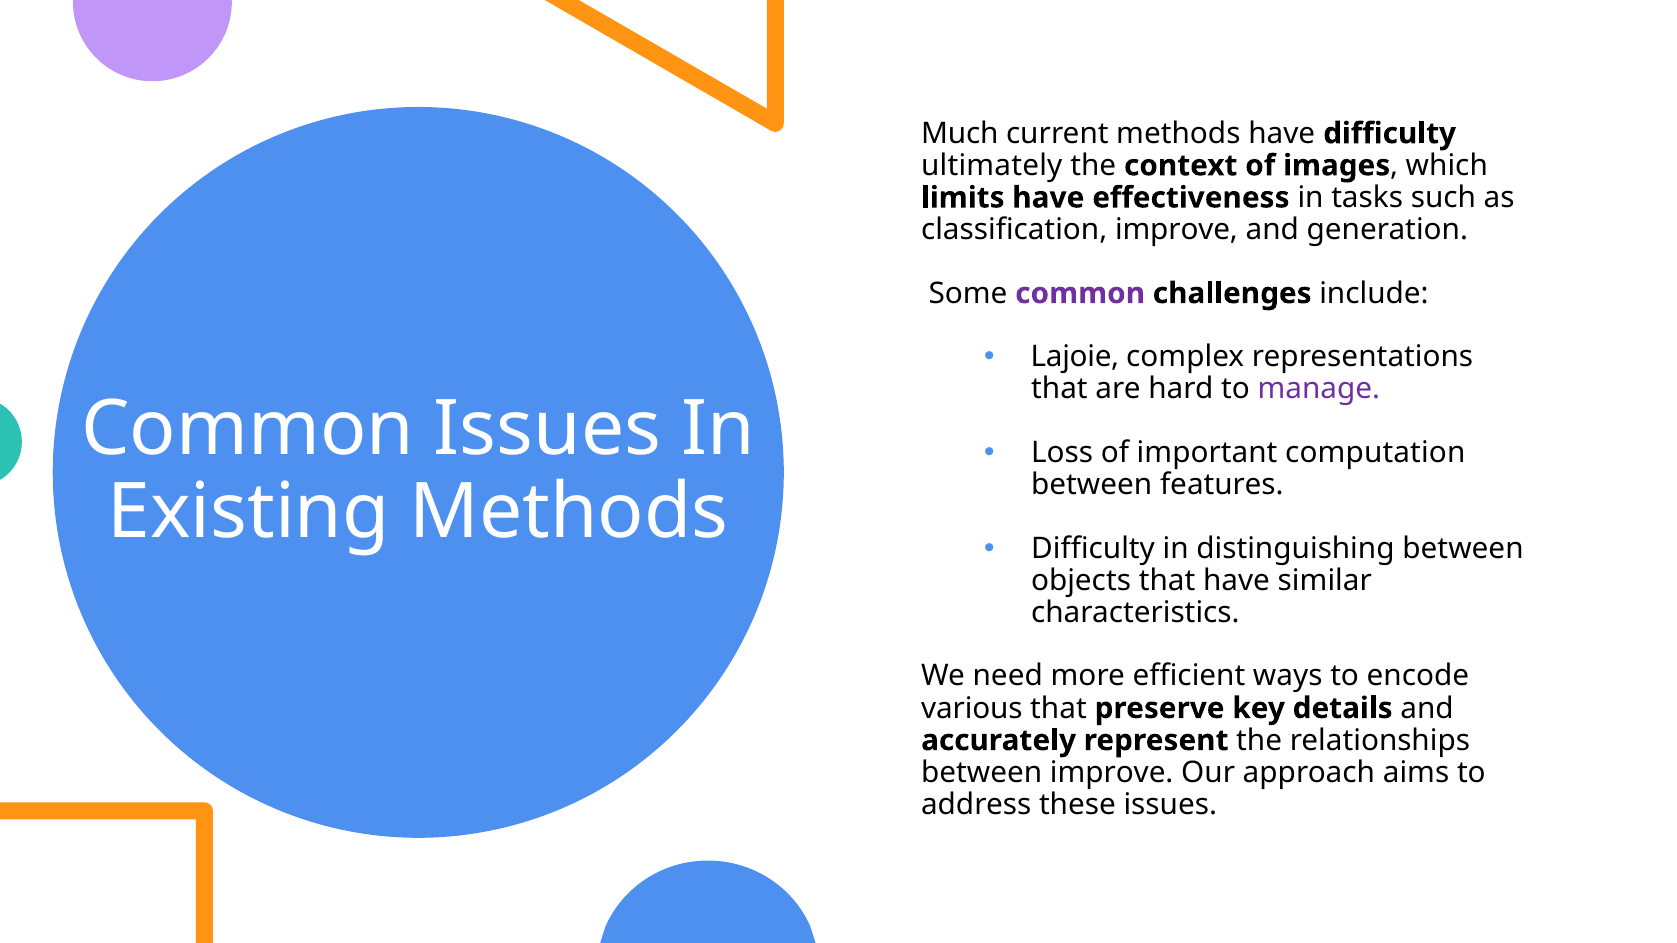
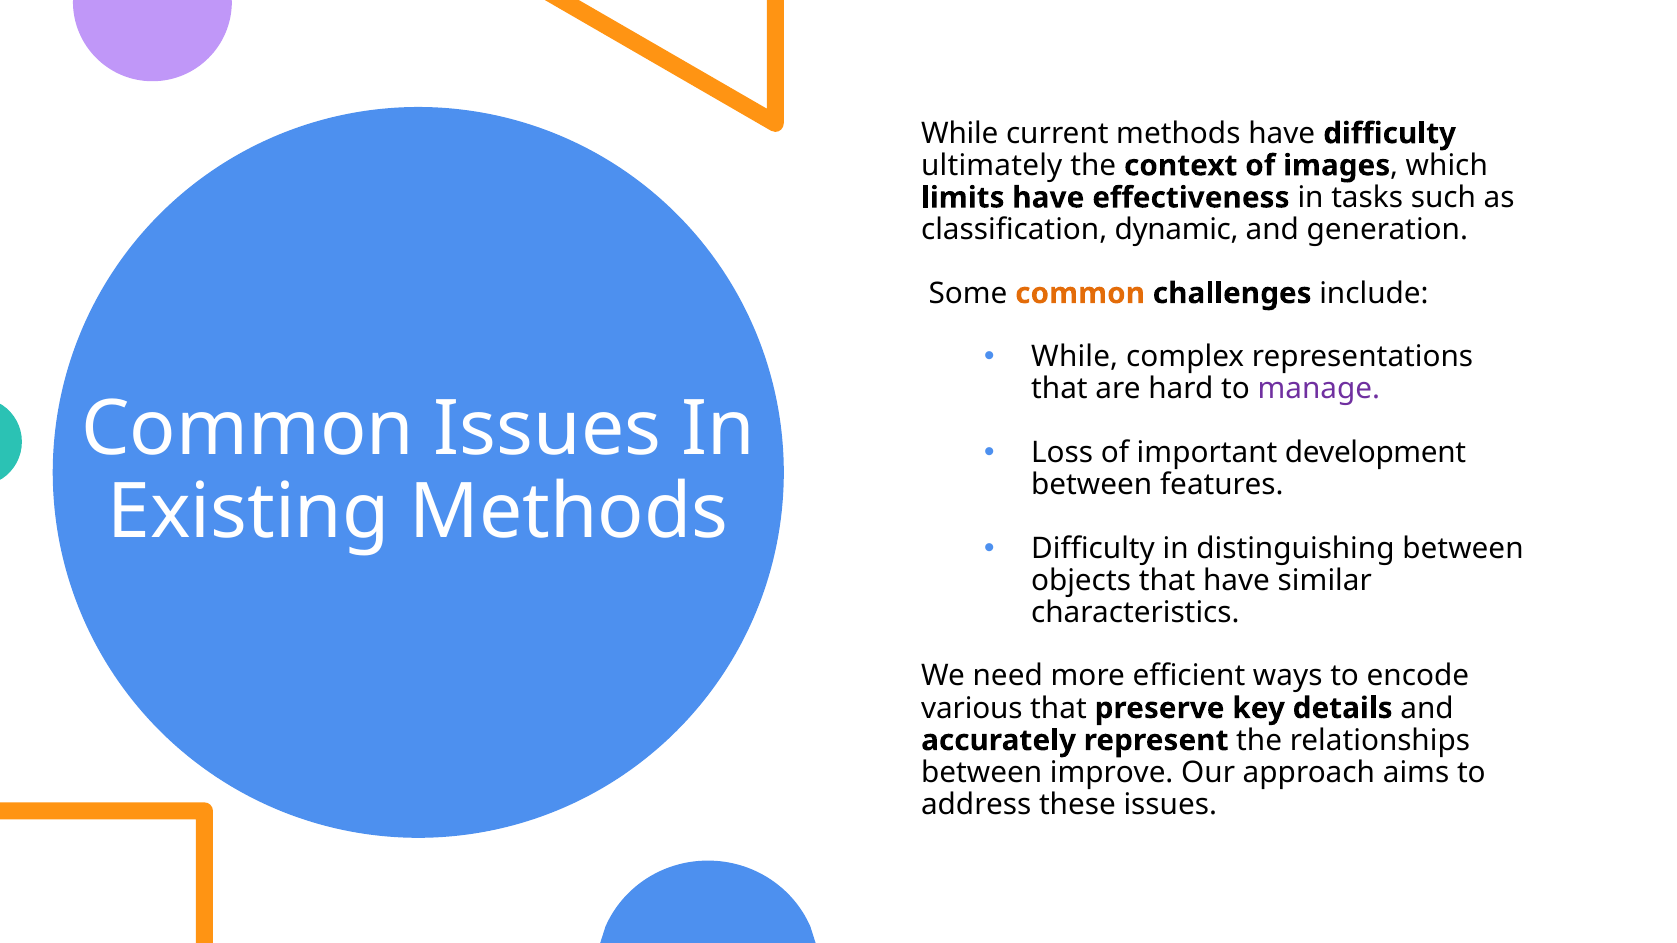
Much at (960, 133): Much -> While
classification improve: improve -> dynamic
common at (1080, 293) colour: purple -> orange
Lajoie at (1075, 357): Lajoie -> While
computation: computation -> development
